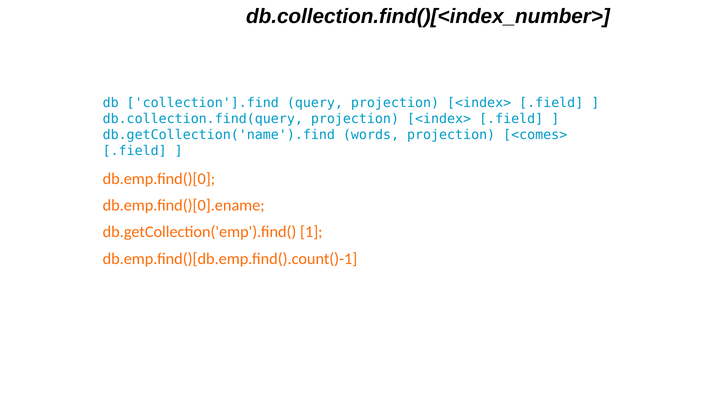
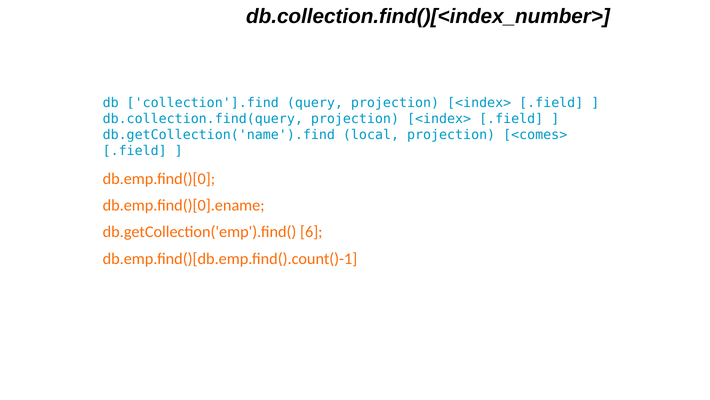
words: words -> local
1: 1 -> 6
